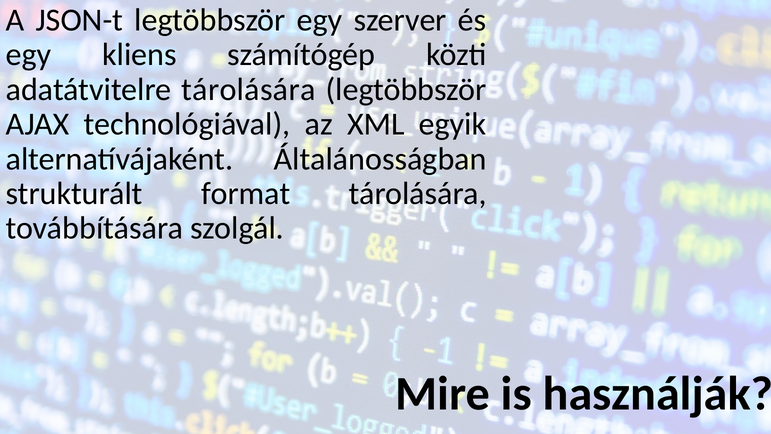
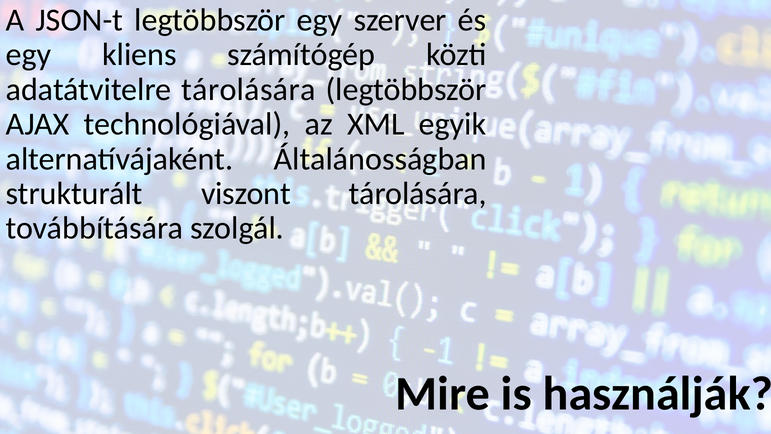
format: format -> viszont
